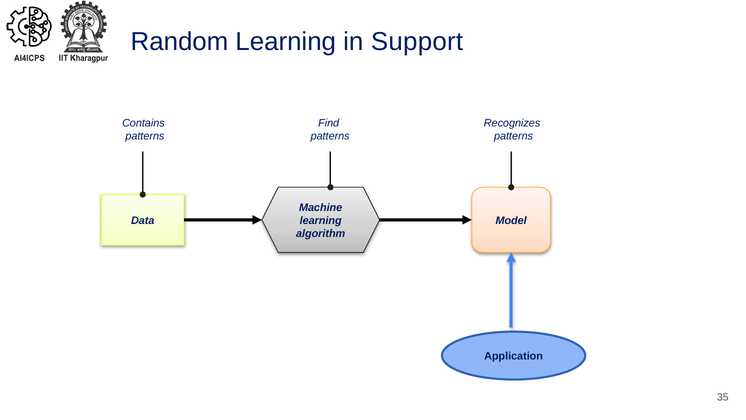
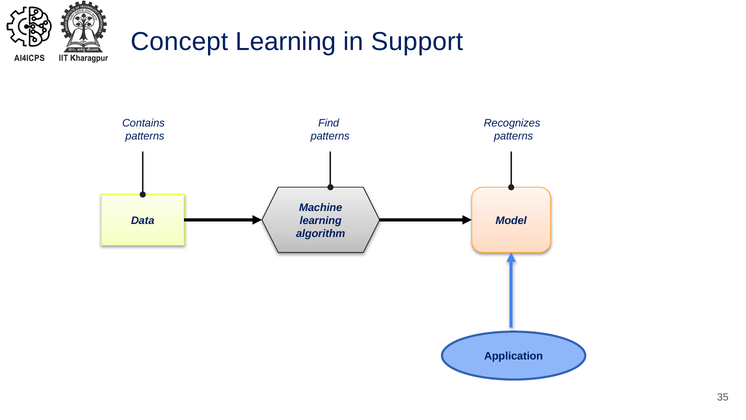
Random: Random -> Concept
